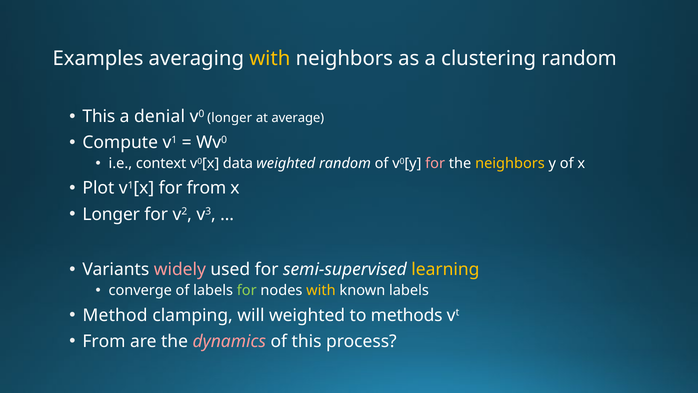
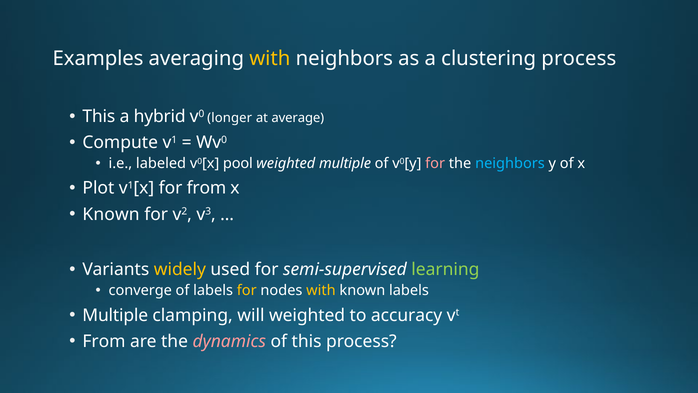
clustering random: random -> process
denial: denial -> hybrid
context: context -> labeled
data: data -> pool
weighted random: random -> multiple
neighbors at (510, 163) colour: yellow -> light blue
Longer at (111, 214): Longer -> Known
widely colour: pink -> yellow
learning colour: yellow -> light green
for at (247, 290) colour: light green -> yellow
Method at (115, 315): Method -> Multiple
methods: methods -> accuracy
